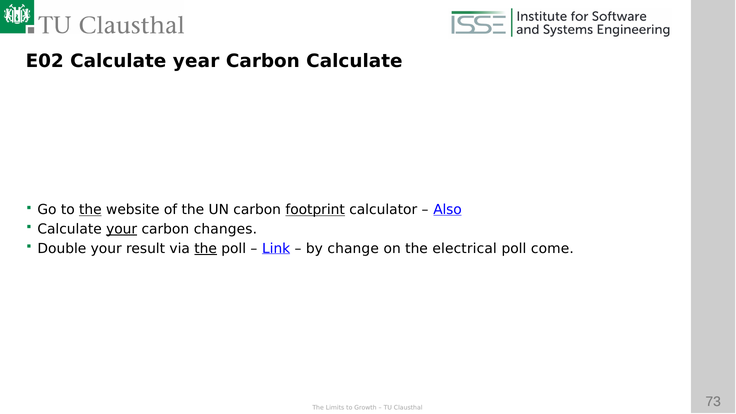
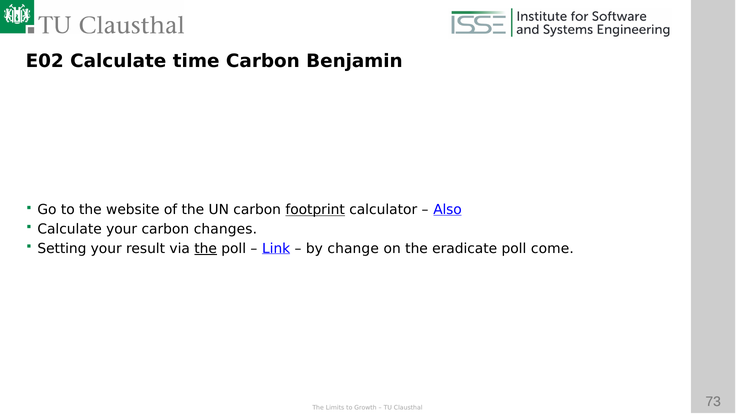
year: year -> time
Carbon Calculate: Calculate -> Benjamin
the at (90, 210) underline: present -> none
your at (122, 229) underline: present -> none
Double: Double -> Setting
electrical: electrical -> eradicate
